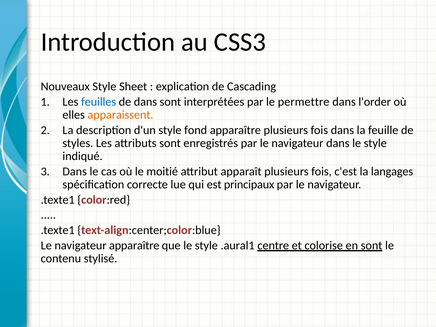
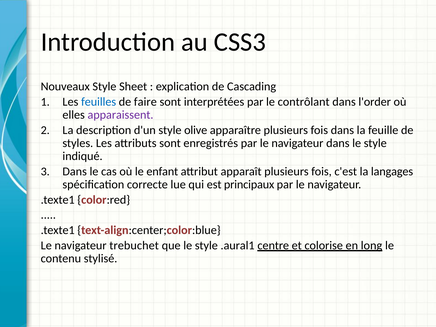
de dans: dans -> faire
permettre: permettre -> contrôlant
apparaissent colour: orange -> purple
fond: fond -> olive
moitié: moitié -> enfant
navigateur apparaître: apparaître -> trebuchet
en sont: sont -> long
